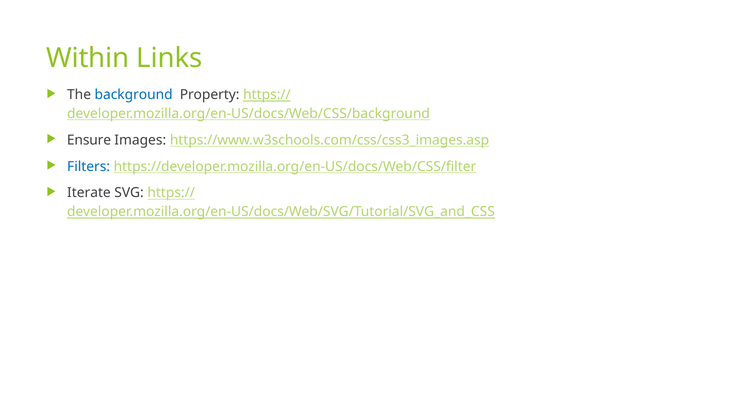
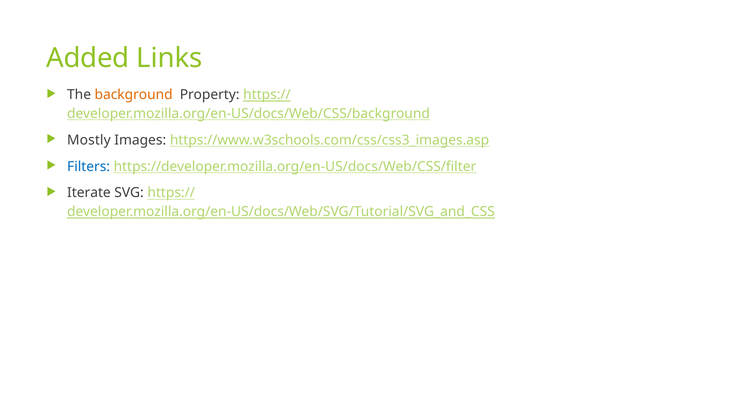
Within: Within -> Added
background colour: blue -> orange
Ensure: Ensure -> Mostly
